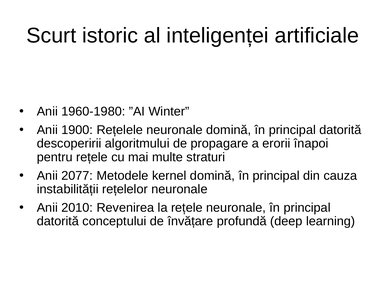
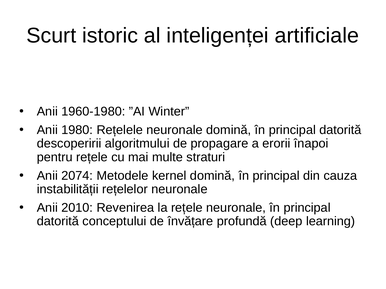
1900: 1900 -> 1980
2077: 2077 -> 2074
